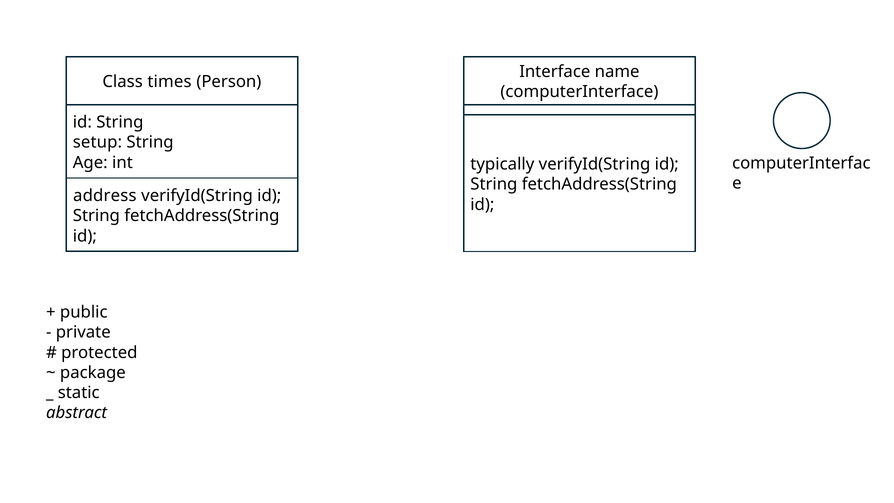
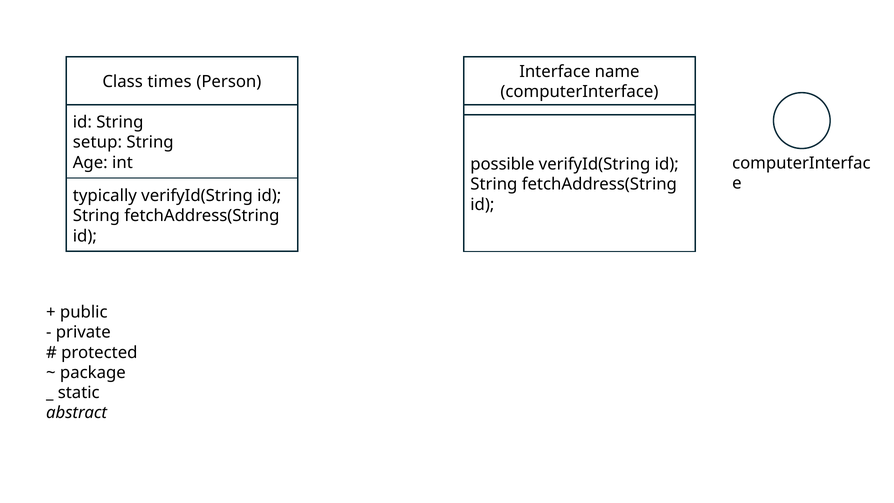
typically: typically -> possible
address: address -> typically
